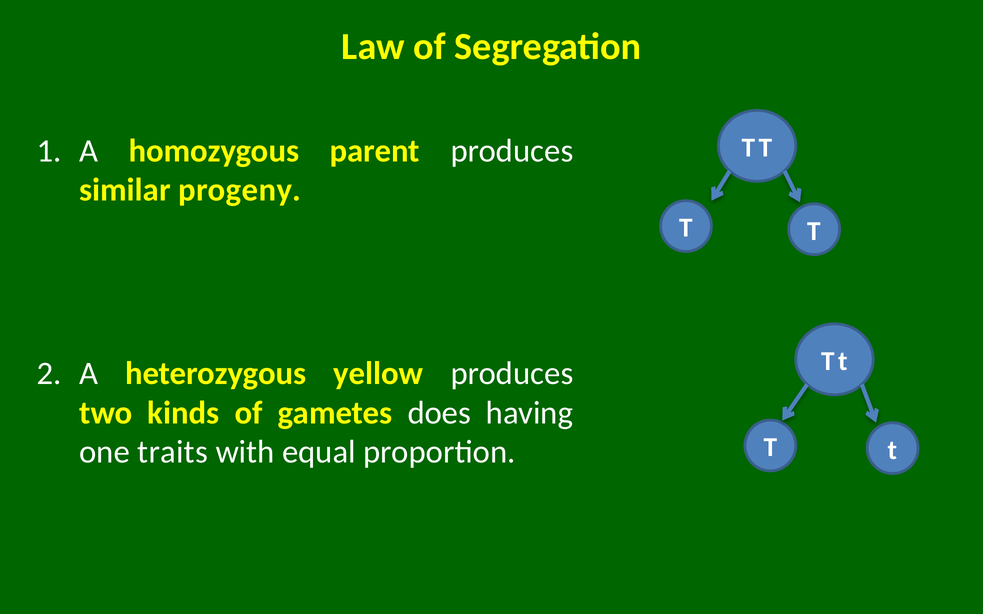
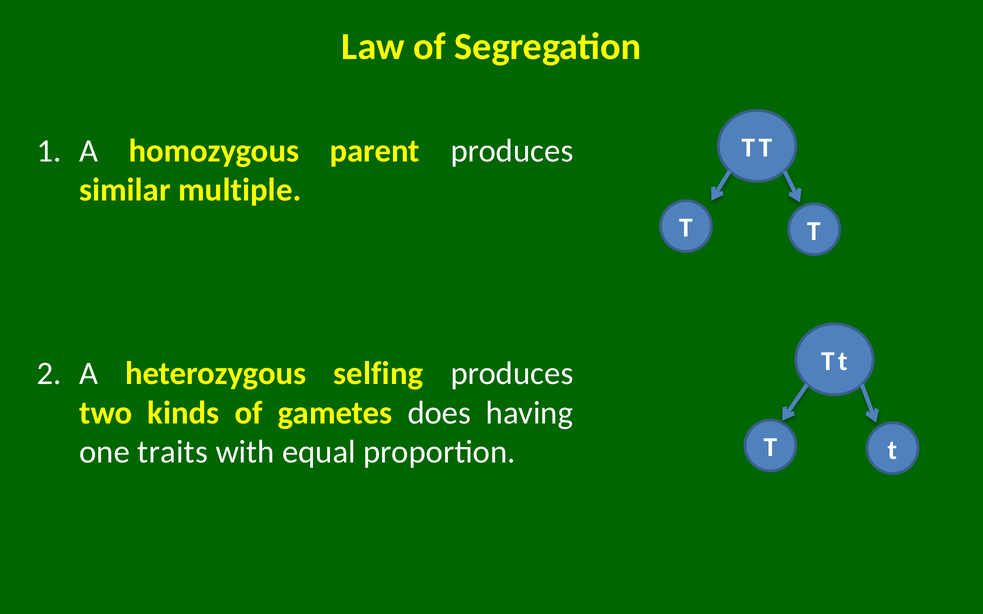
progeny: progeny -> multiple
yellow: yellow -> selfing
